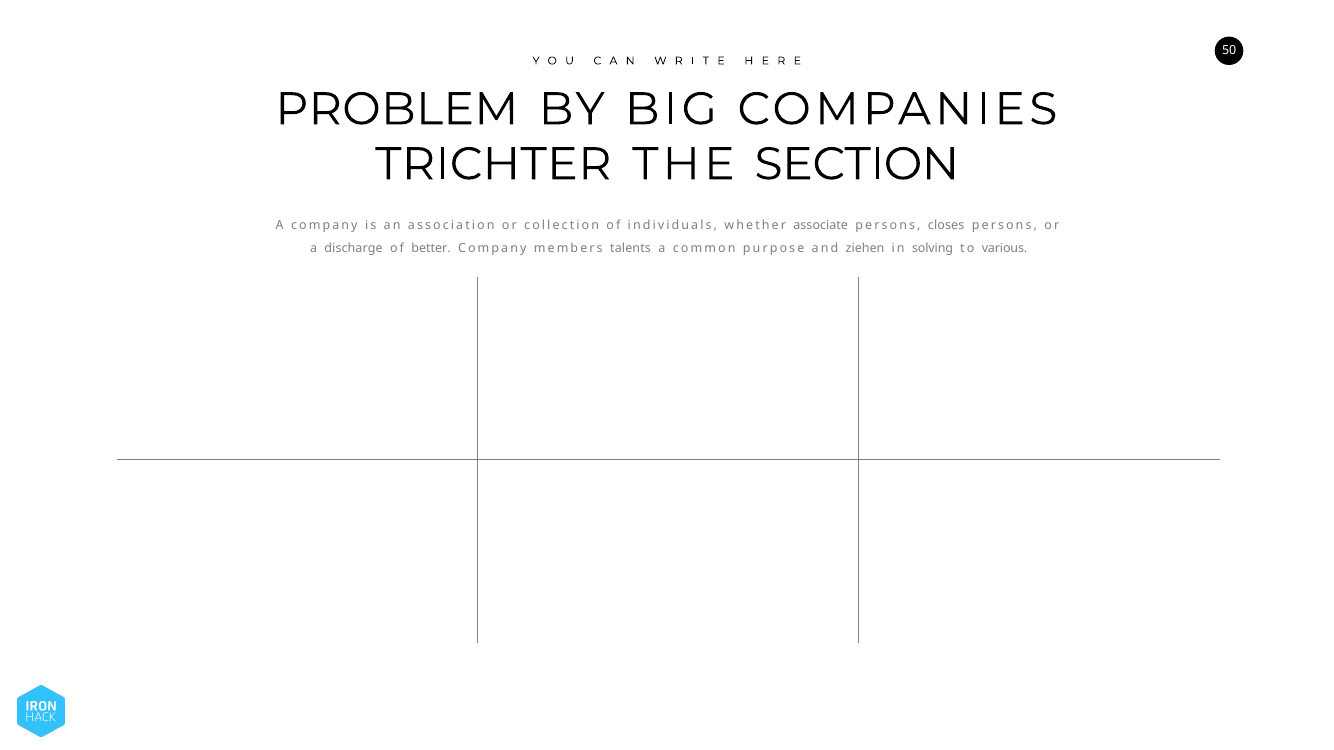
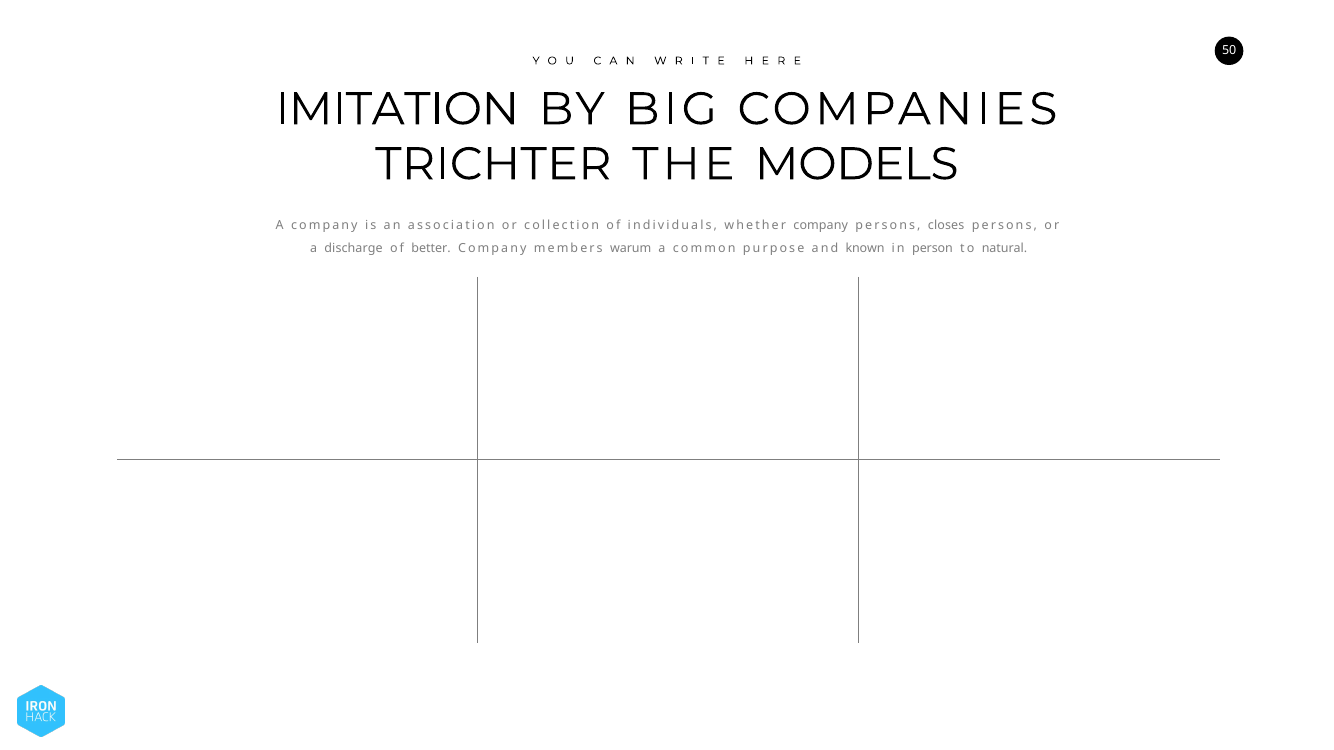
PROBLEM: PROBLEM -> IMITATION
SECTION: SECTION -> MODELS
whether associate: associate -> company
talents: talents -> warum
ziehen: ziehen -> known
solving: solving -> person
various: various -> natural
